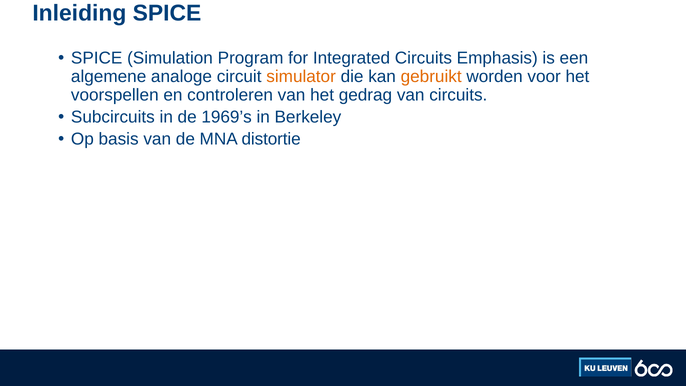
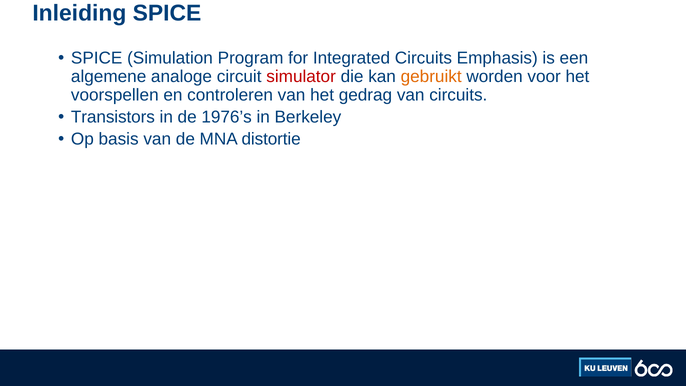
simulator colour: orange -> red
Subcircuits: Subcircuits -> Transistors
1969’s: 1969’s -> 1976’s
